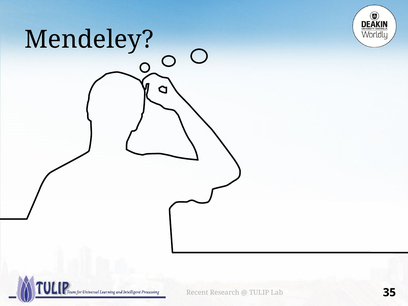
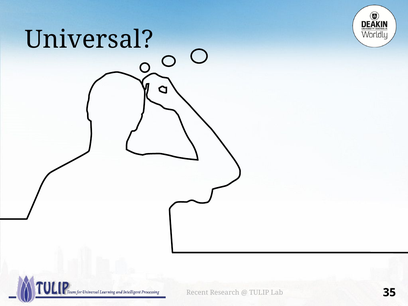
Mendeley: Mendeley -> Universal
